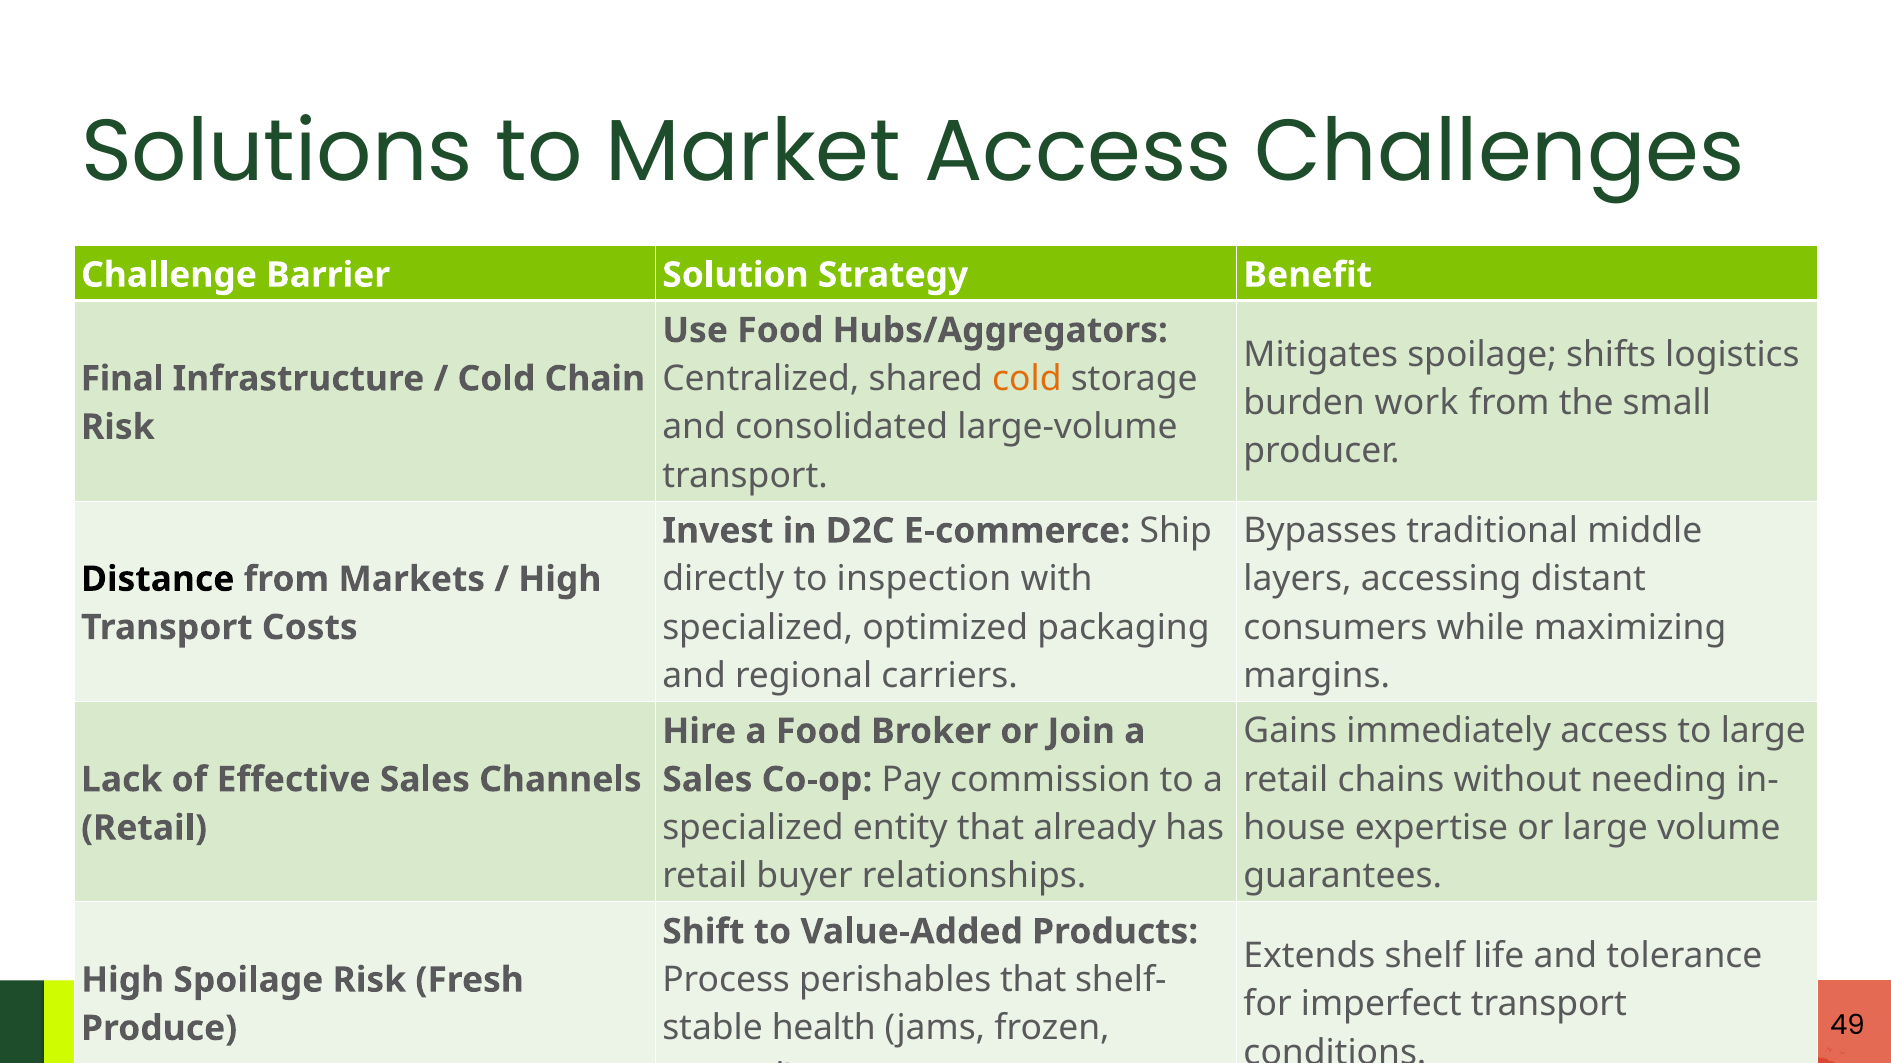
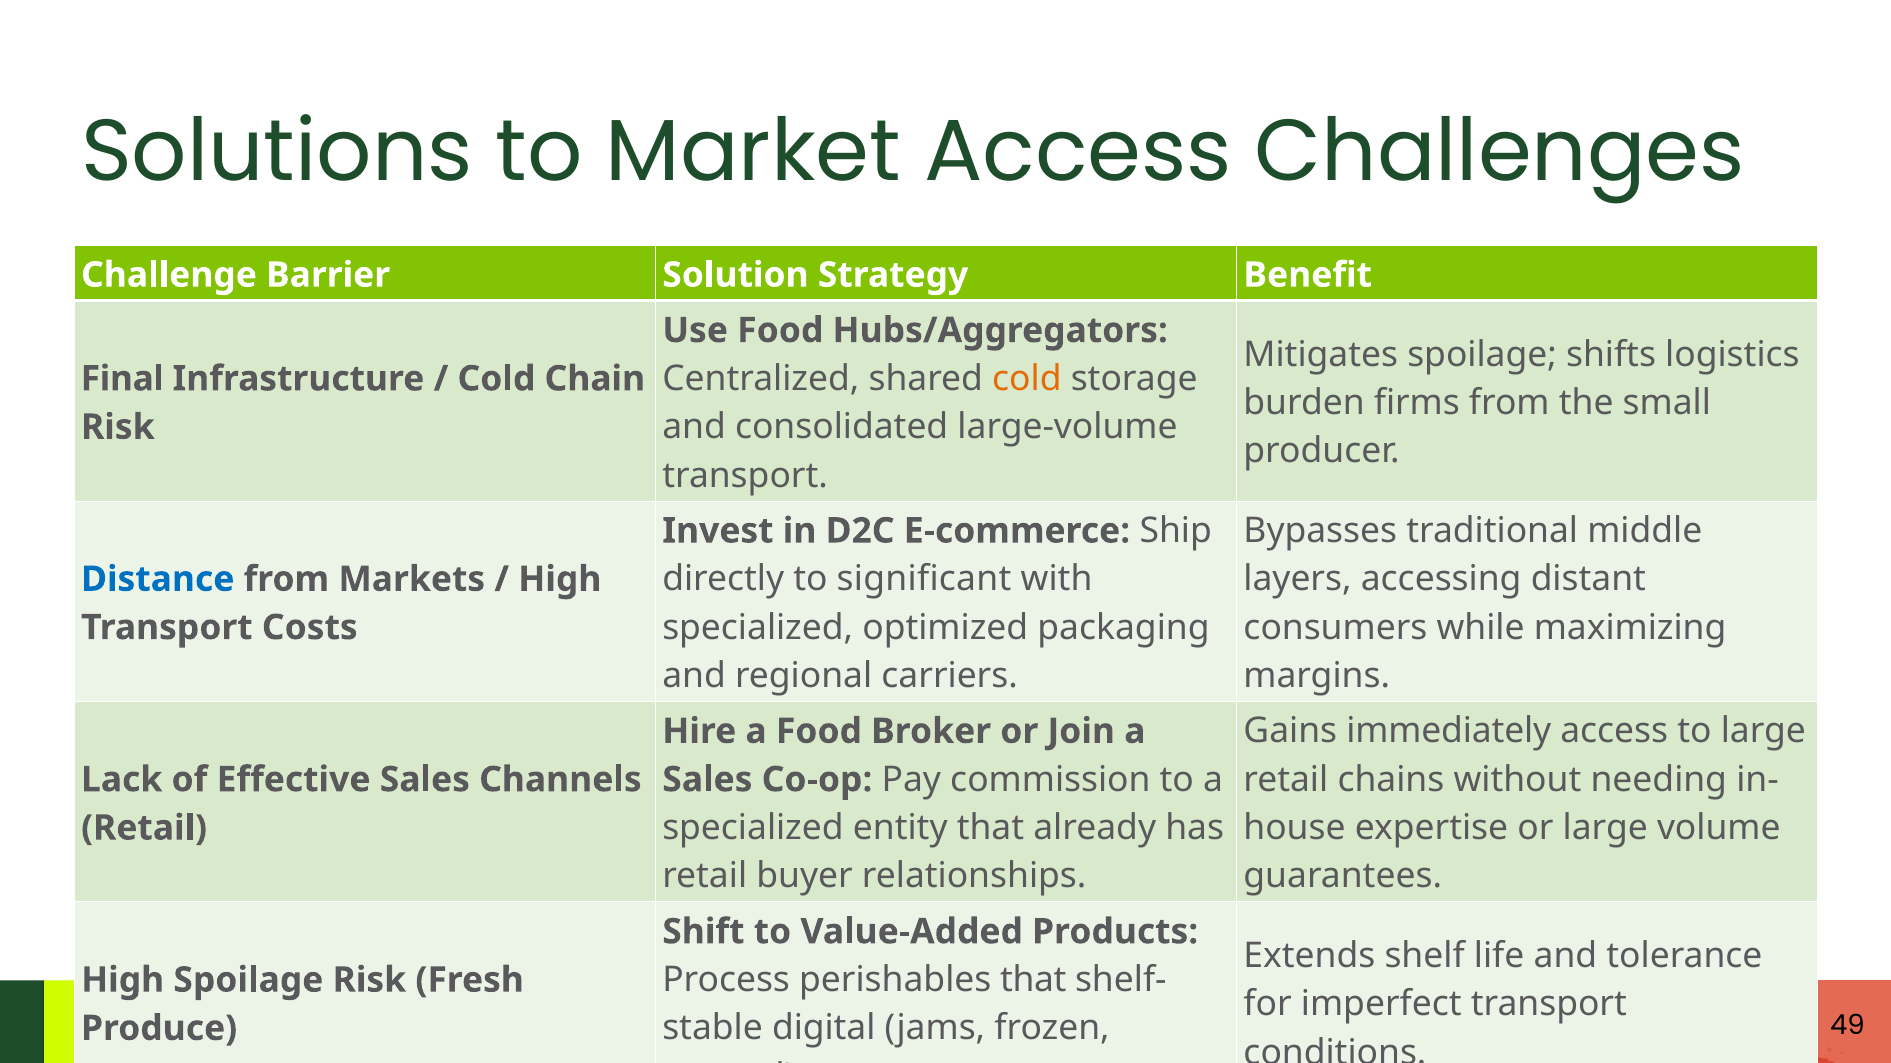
work: work -> firms
inspection: inspection -> significant
Distance colour: black -> blue
health: health -> digital
